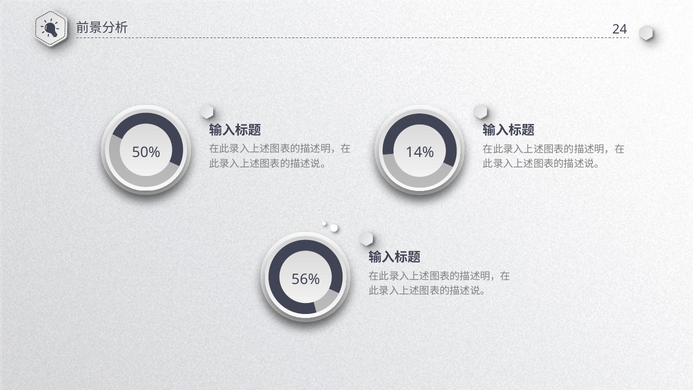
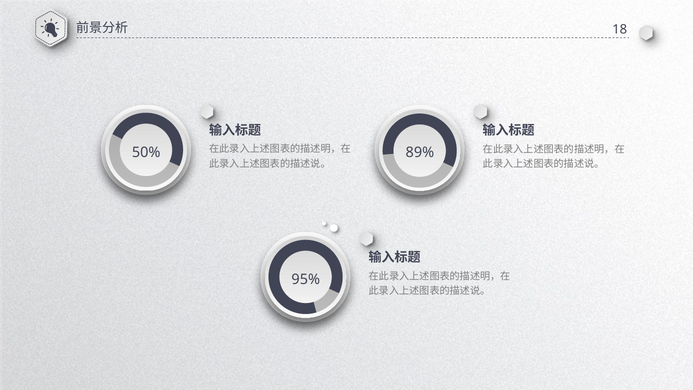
24: 24 -> 18
14%: 14% -> 89%
56%: 56% -> 95%
